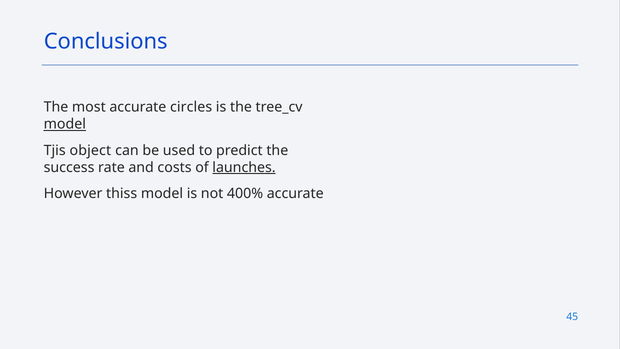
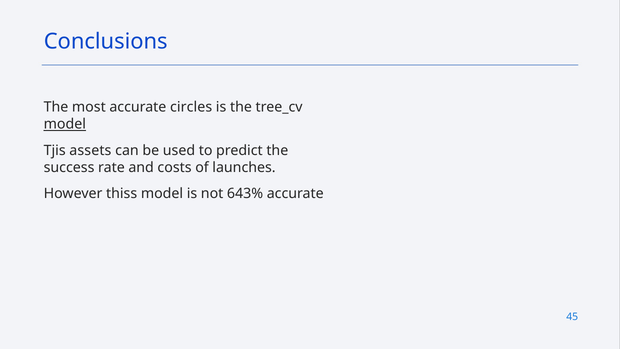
object: object -> assets
launches underline: present -> none
400%: 400% -> 643%
